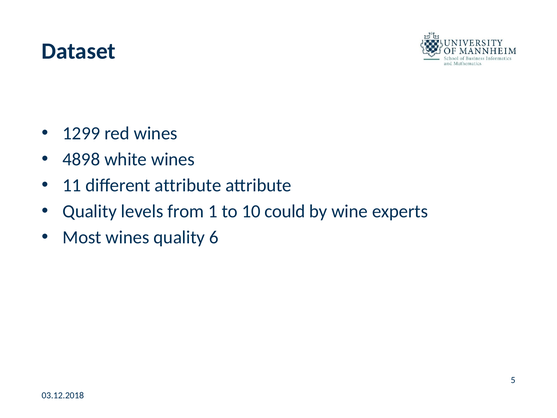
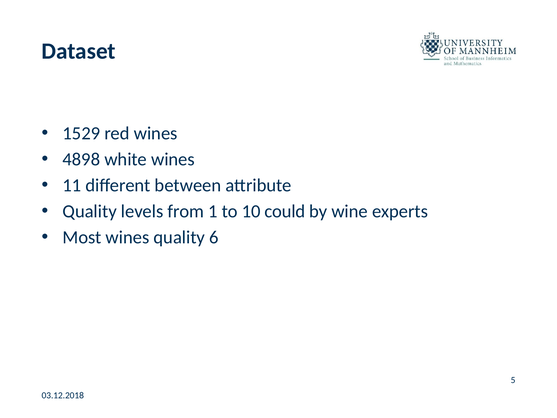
1299: 1299 -> 1529
different attribute: attribute -> between
